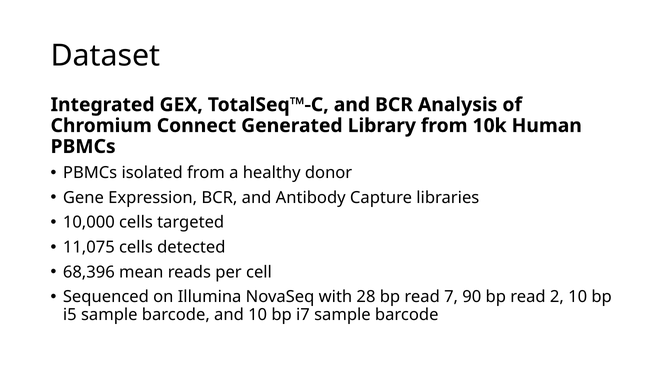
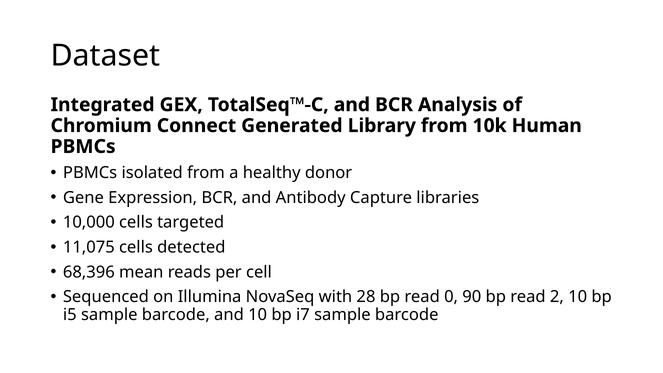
7: 7 -> 0
